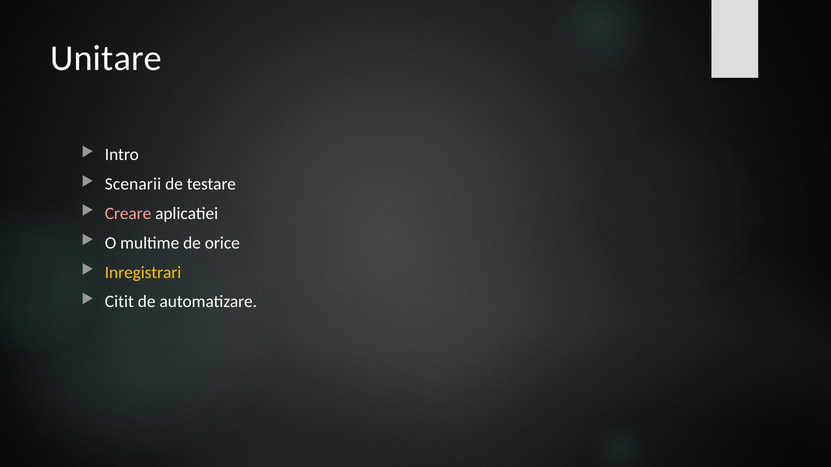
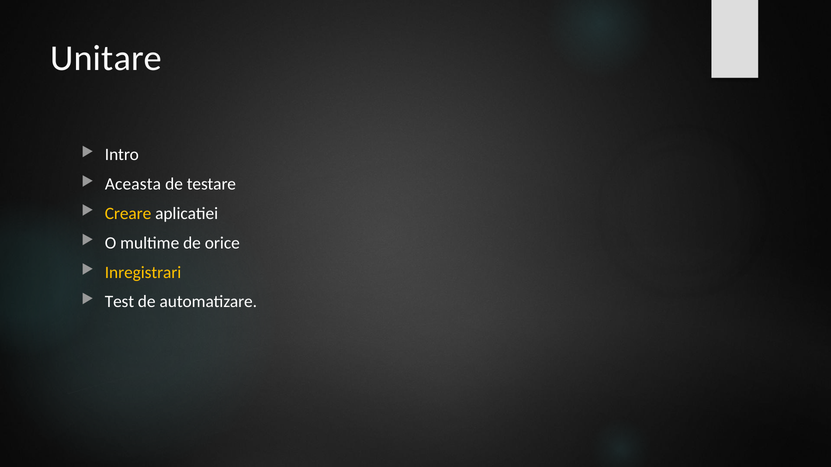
Scenarii: Scenarii -> Aceasta
Creare colour: pink -> yellow
Citit: Citit -> Test
